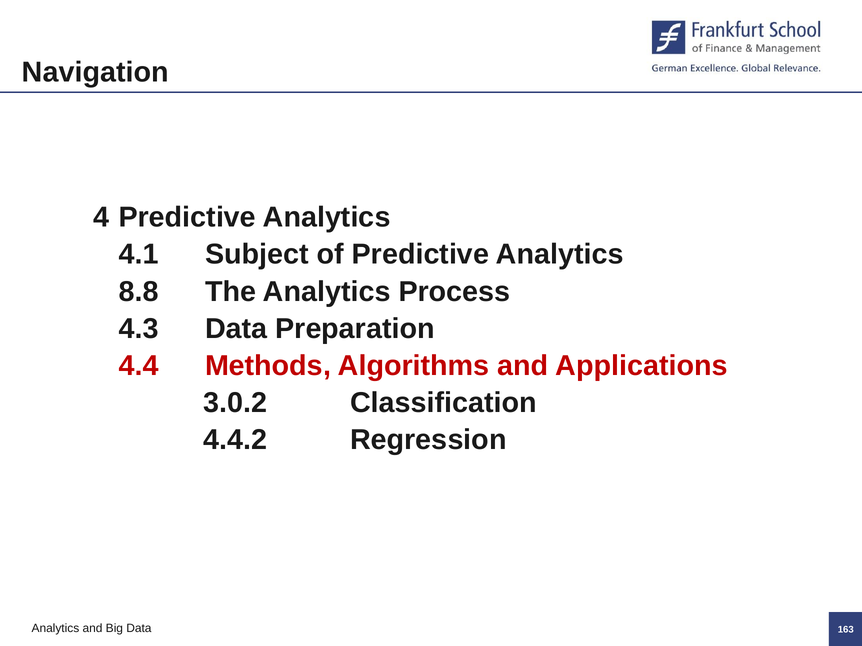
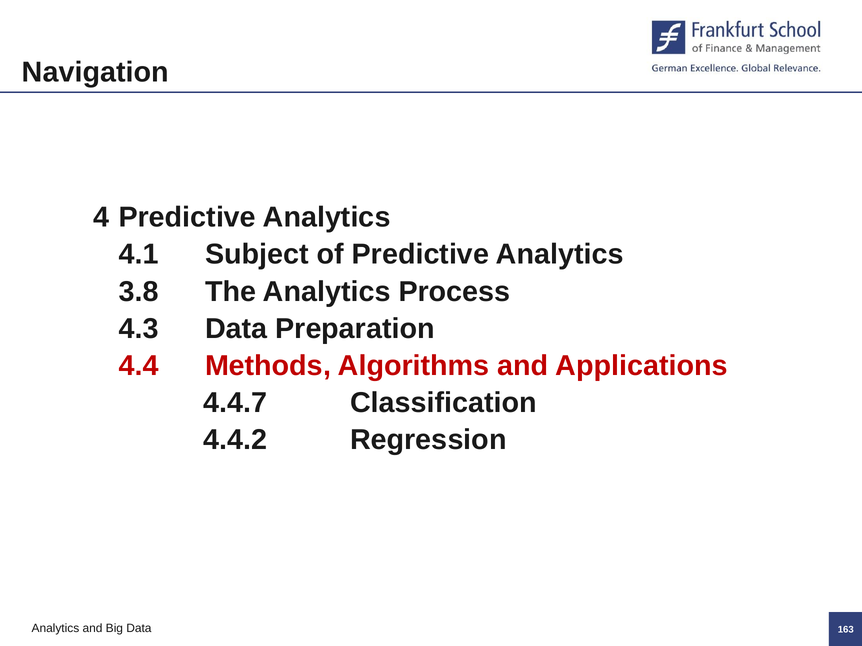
8.8: 8.8 -> 3.8
3.0.2: 3.0.2 -> 4.4.7
